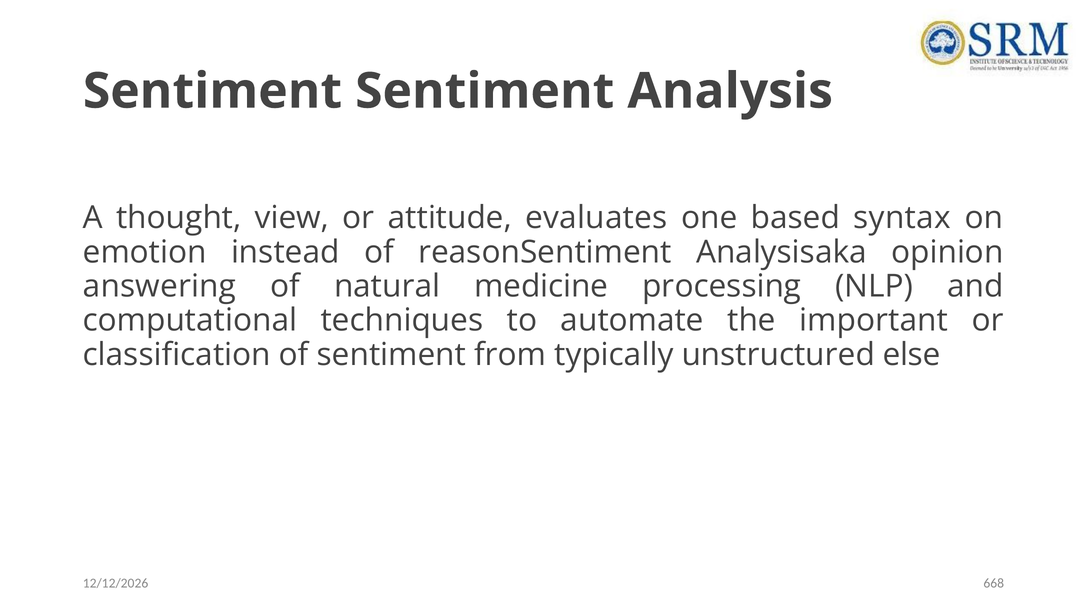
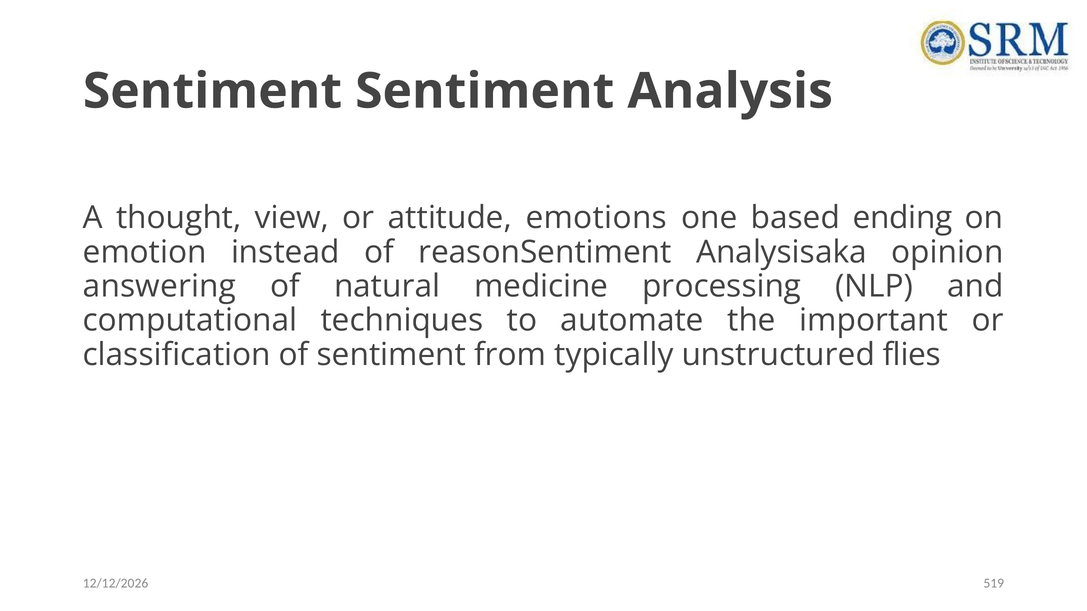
evaluates: evaluates -> emotions
syntax: syntax -> ending
else: else -> flies
668: 668 -> 519
